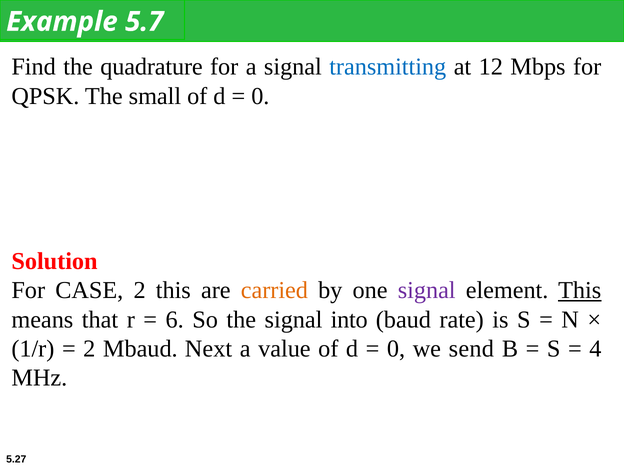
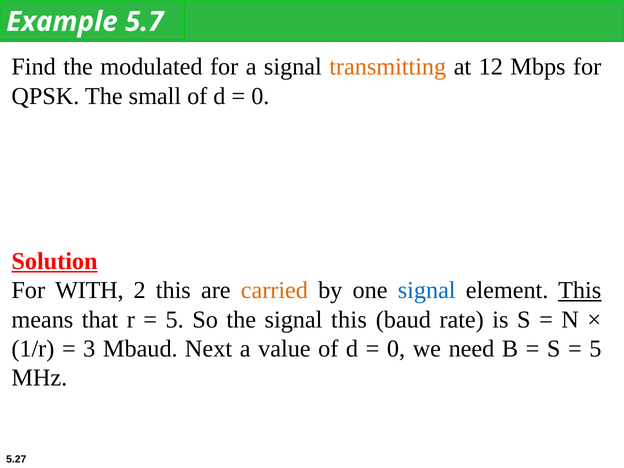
quadrature: quadrature -> modulated
transmitting colour: blue -> orange
Solution underline: none -> present
CASE: CASE -> WITH
signal at (427, 290) colour: purple -> blue
6 at (175, 320): 6 -> 5
signal into: into -> this
2 at (89, 349): 2 -> 3
send: send -> need
4 at (595, 349): 4 -> 5
